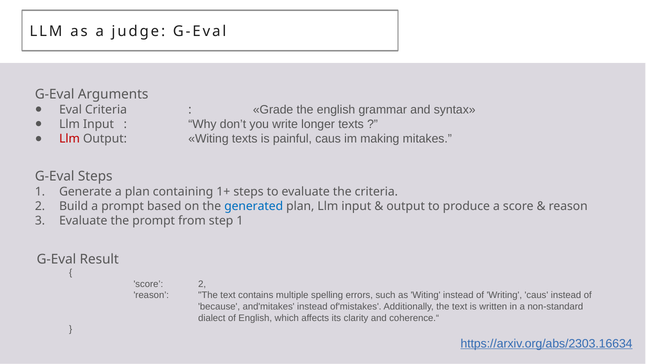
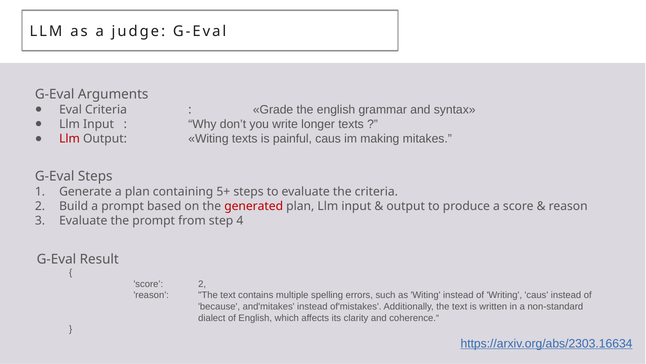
1+: 1+ -> 5+
generated colour: blue -> red
step 1: 1 -> 4
